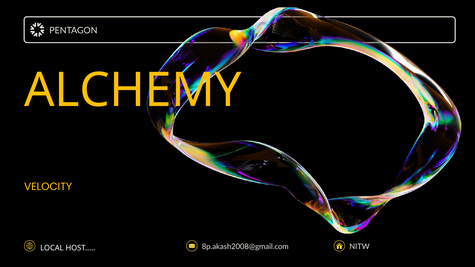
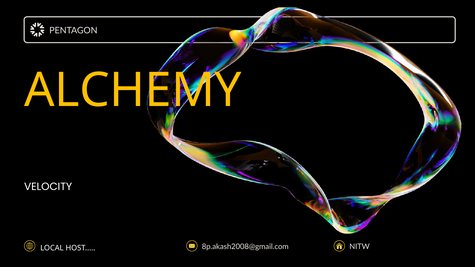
VELOCITY colour: yellow -> white
